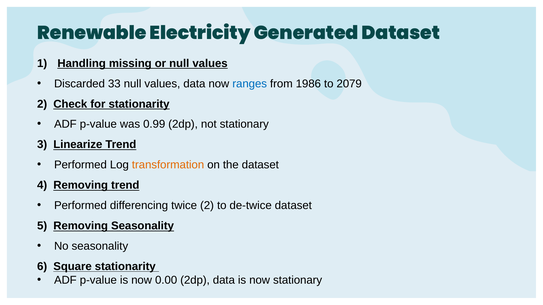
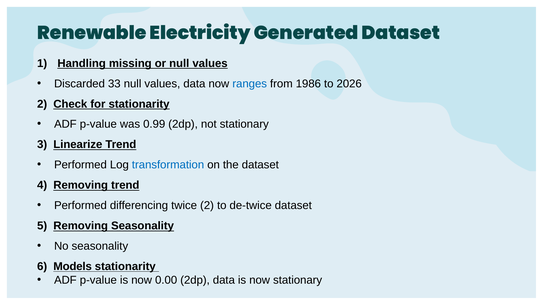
2079: 2079 -> 2026
transformation colour: orange -> blue
Square: Square -> Models
